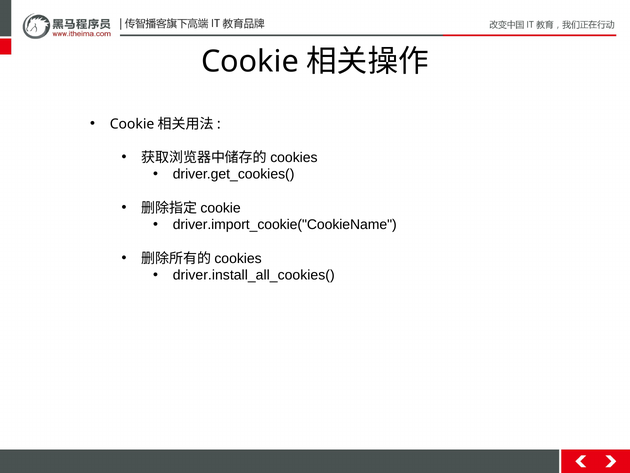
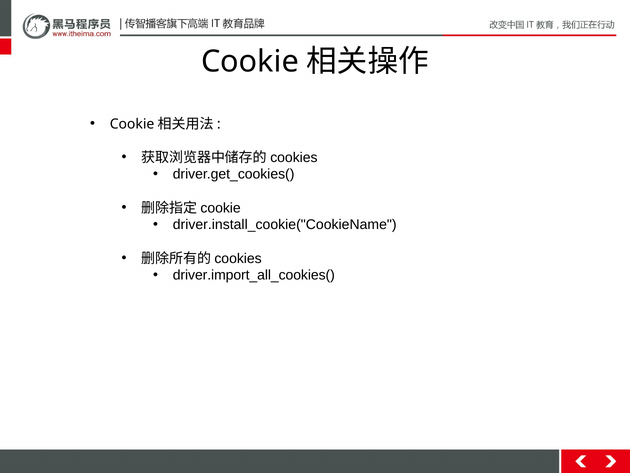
driver.import_cookie("CookieName: driver.import_cookie("CookieName -> driver.install_cookie("CookieName
driver.install_all_cookies(: driver.install_all_cookies( -> driver.import_all_cookies(
